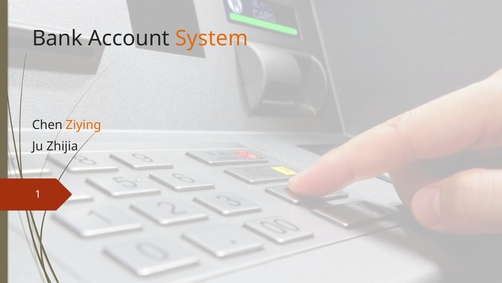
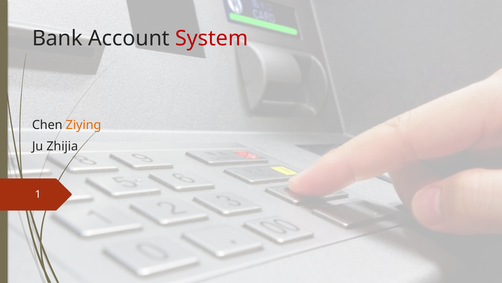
System colour: orange -> red
